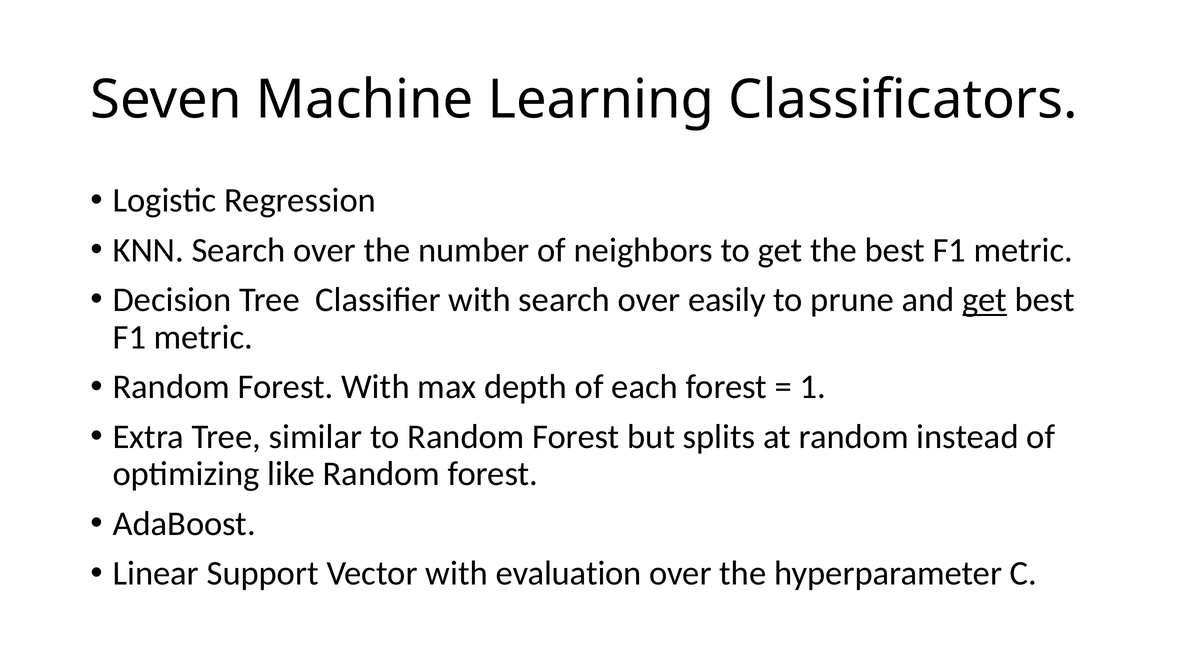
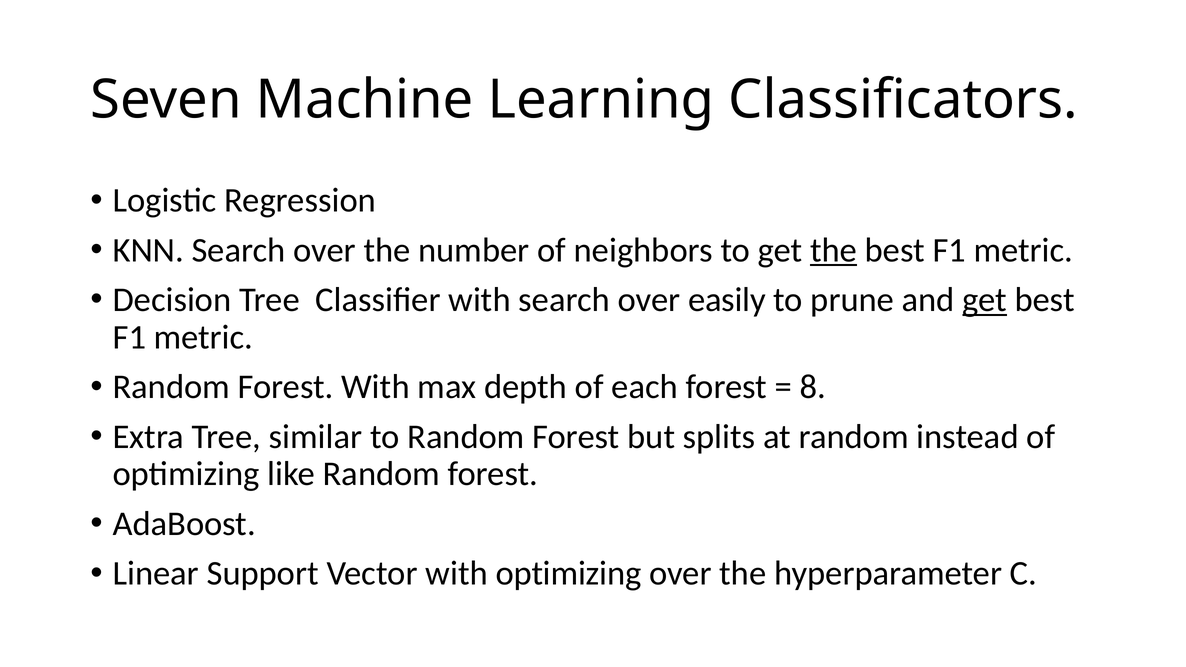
the at (833, 250) underline: none -> present
1: 1 -> 8
with evaluation: evaluation -> optimizing
